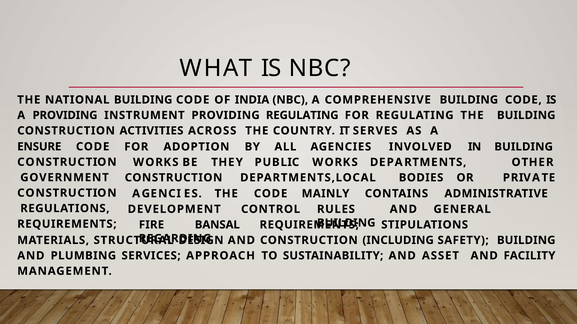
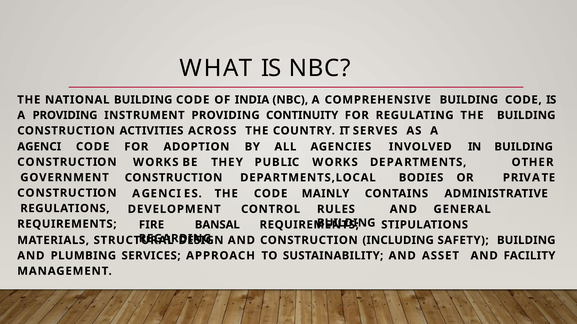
PROVIDING REGULATING: REGULATING -> CONTINUITY
ENSURE at (39, 147): ENSURE -> AGENCI
